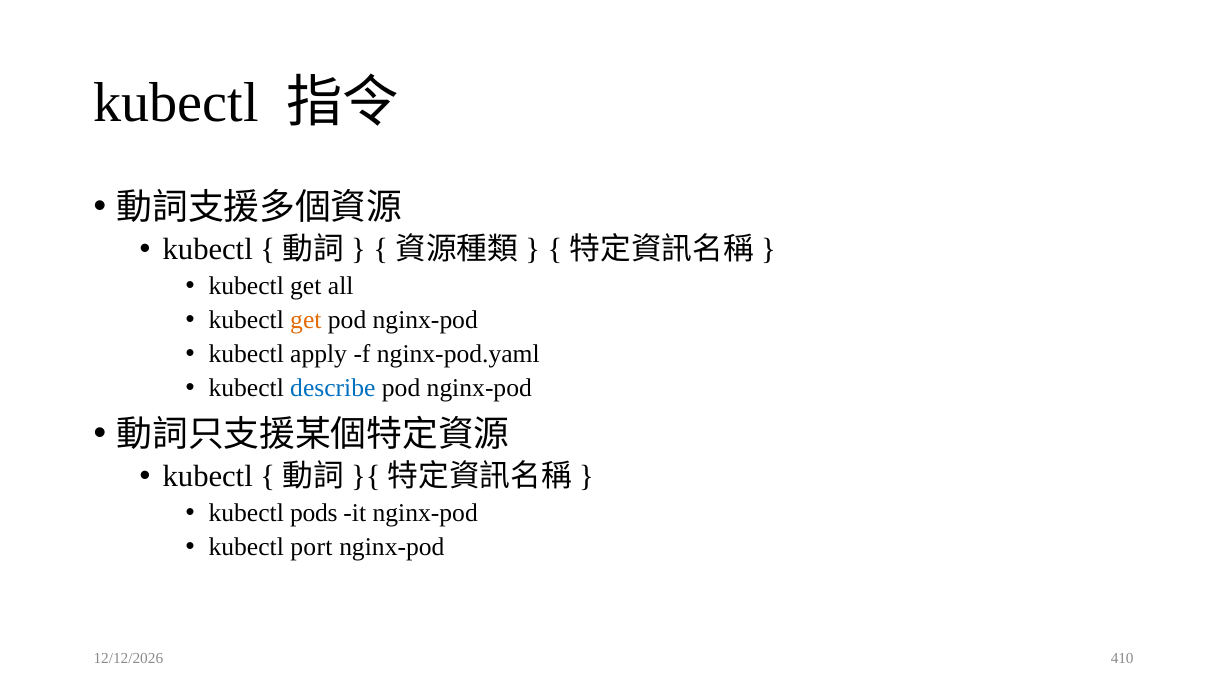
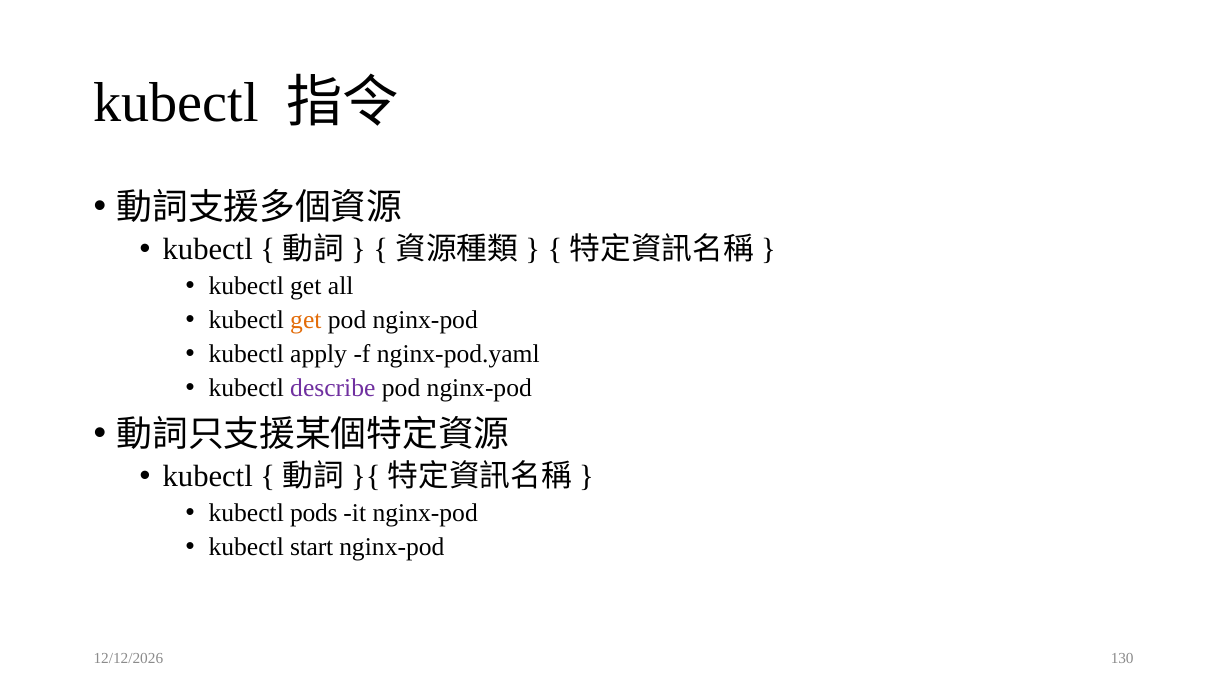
describe colour: blue -> purple
port: port -> start
410: 410 -> 130
